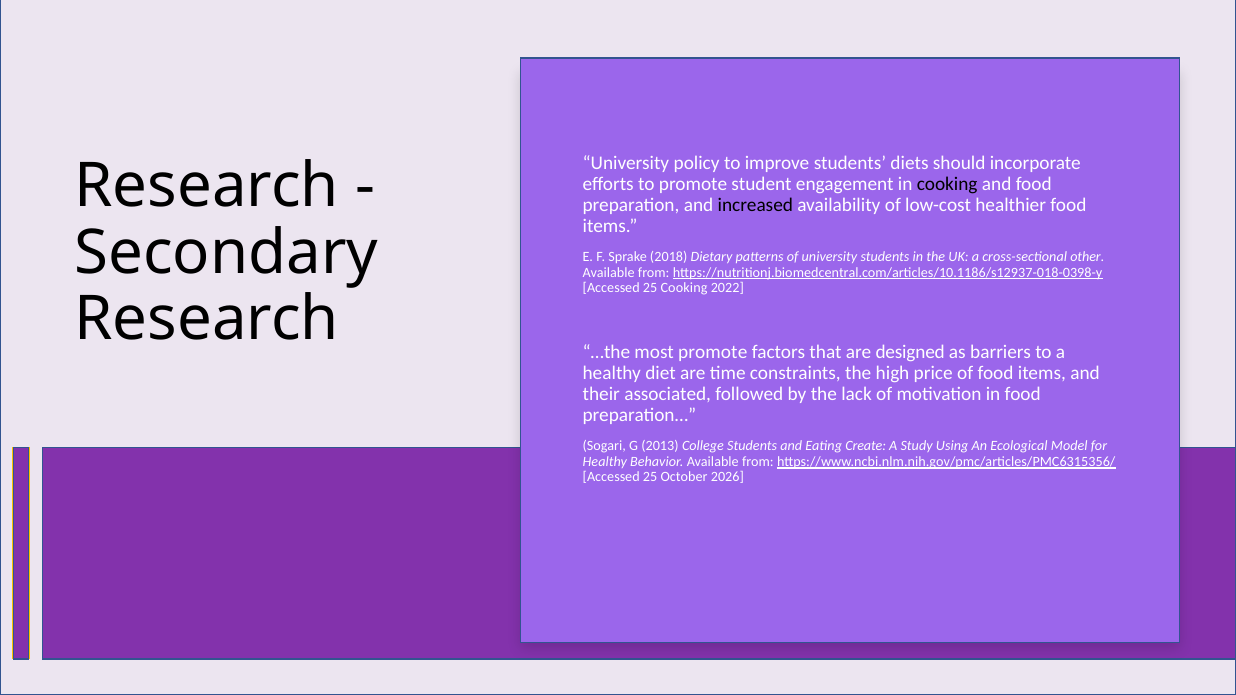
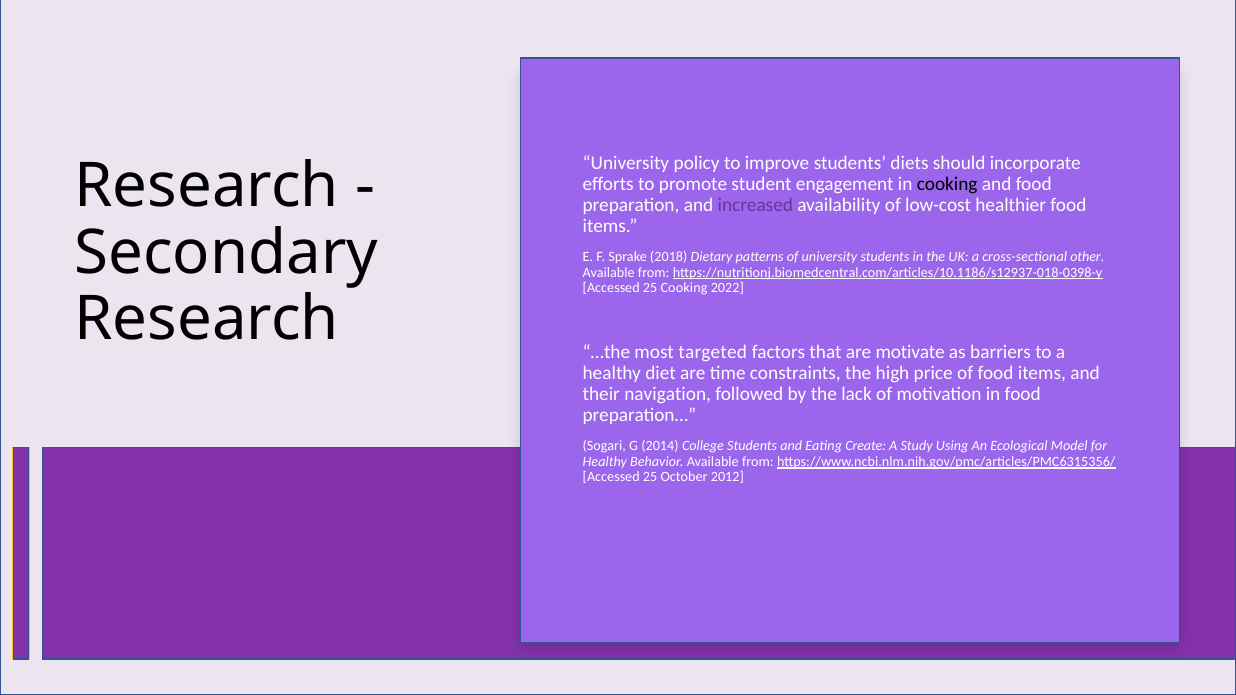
increased colour: black -> purple
most promote: promote -> targeted
designed: designed -> motivate
associated: associated -> navigation
2013: 2013 -> 2014
2026: 2026 -> 2012
